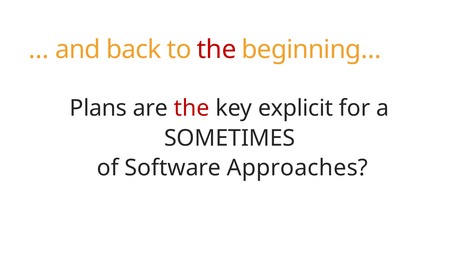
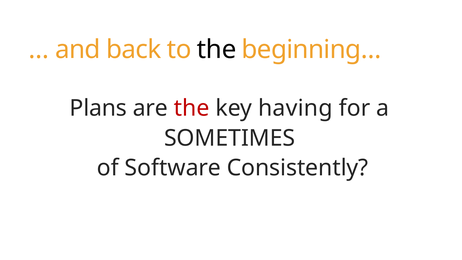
the at (217, 50) colour: red -> black
explicit: explicit -> having
Approaches: Approaches -> Consistently
